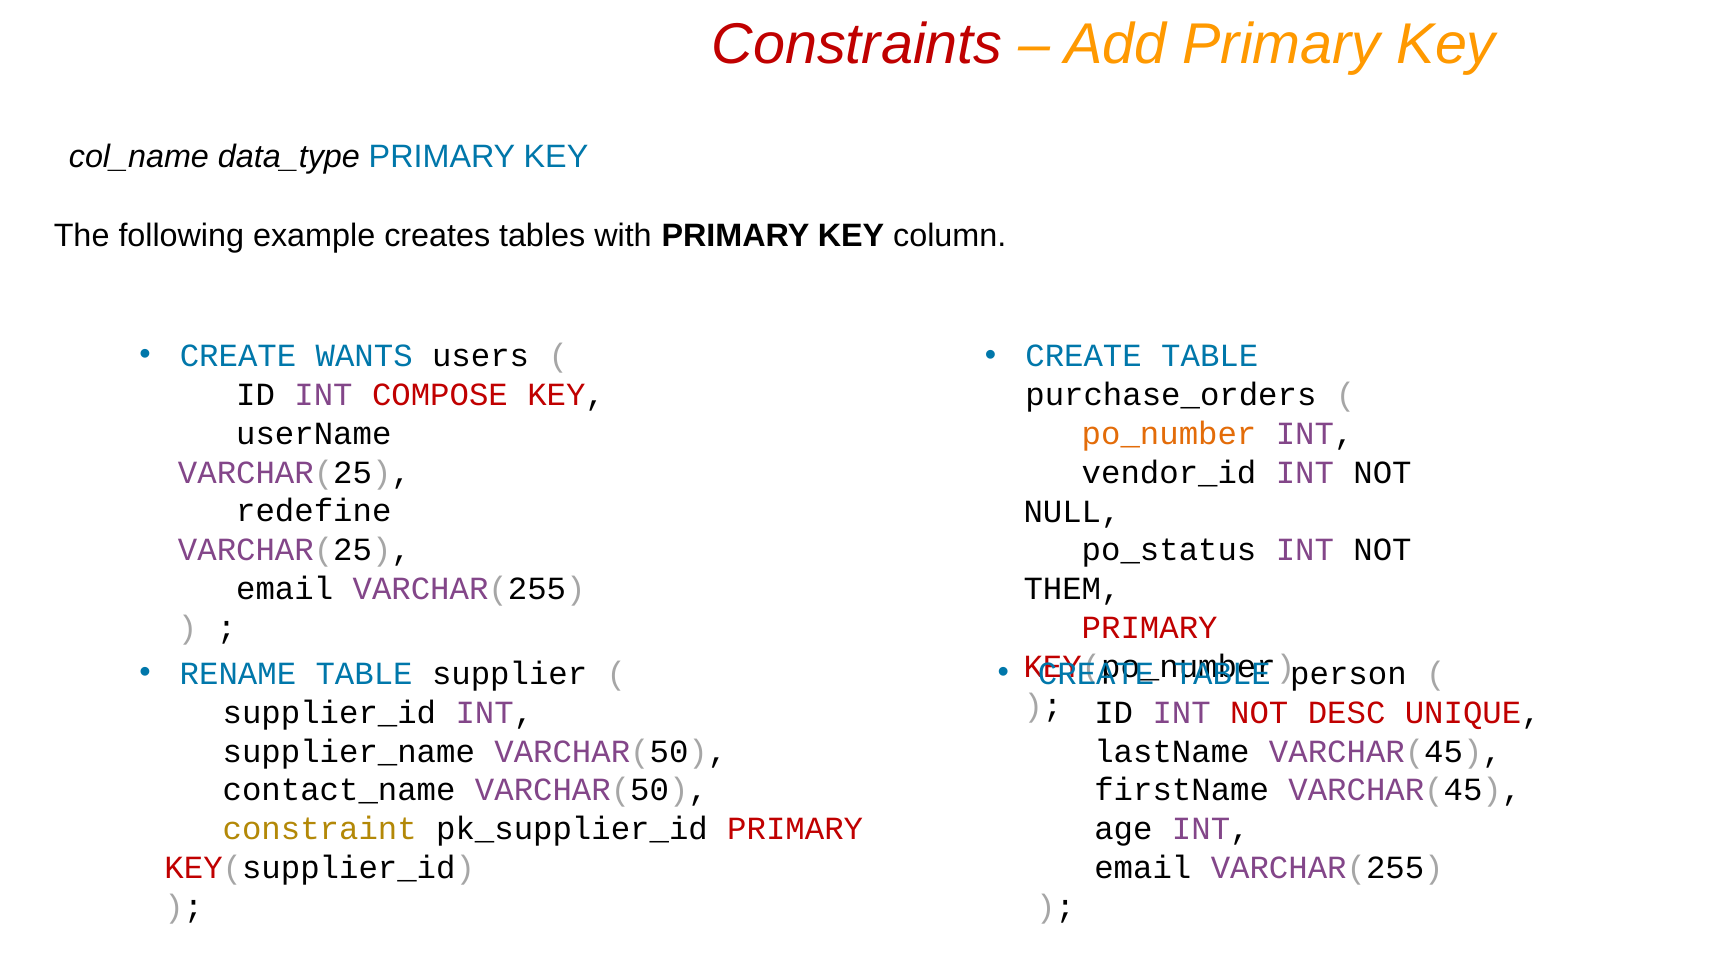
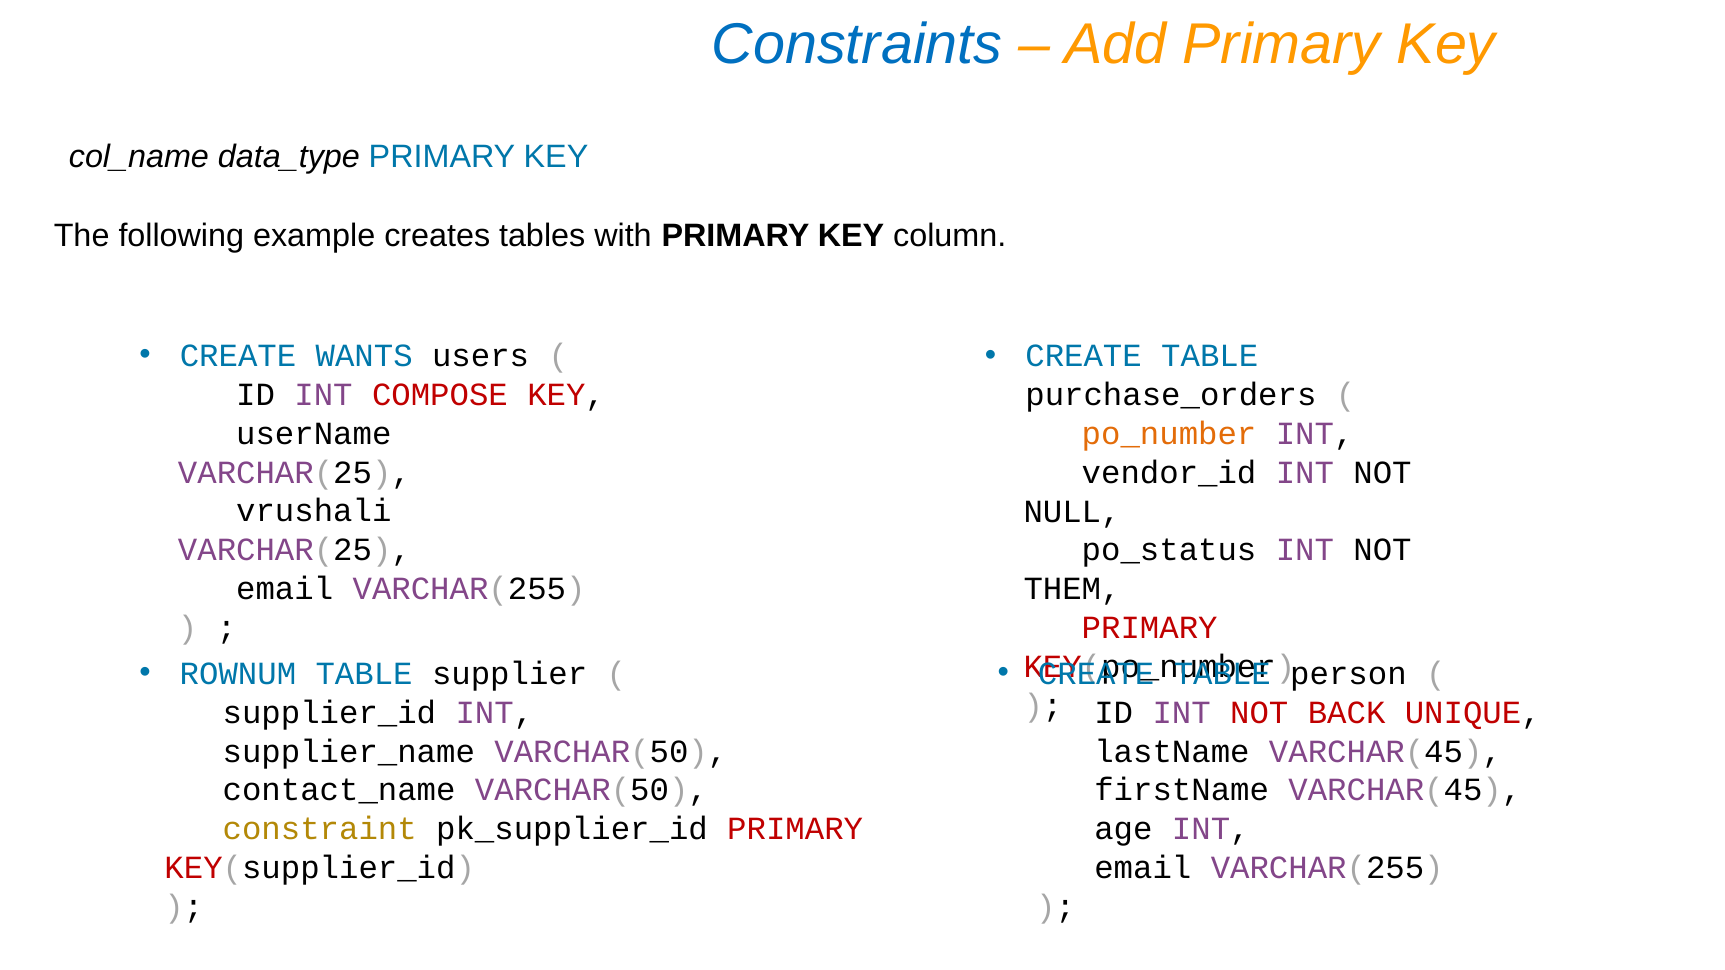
Constraints colour: red -> blue
redefine: redefine -> vrushali
RENAME: RENAME -> ROWNUM
DESC: DESC -> BACK
